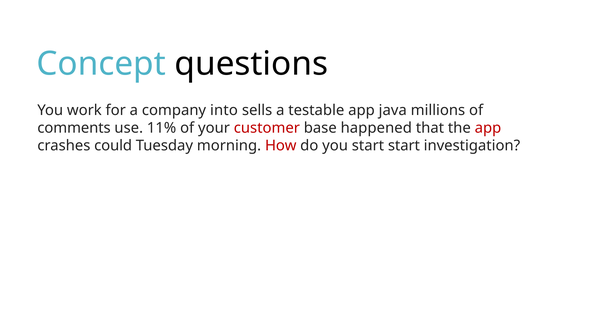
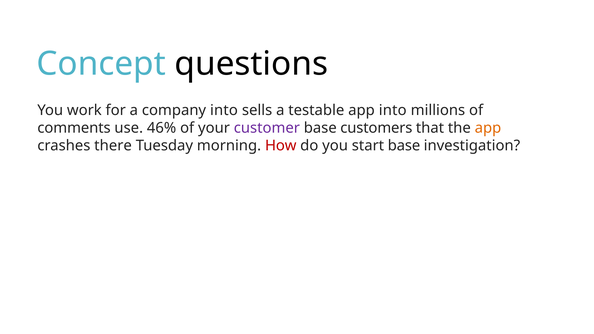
app java: java -> into
11%: 11% -> 46%
customer colour: red -> purple
happened: happened -> customers
app at (488, 128) colour: red -> orange
could: could -> there
start start: start -> base
